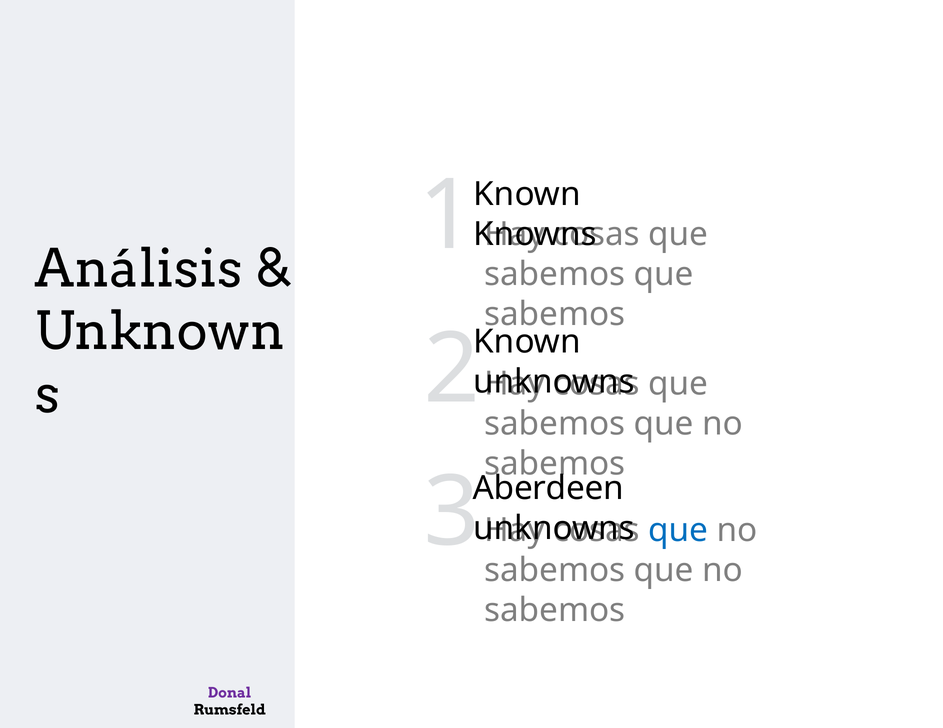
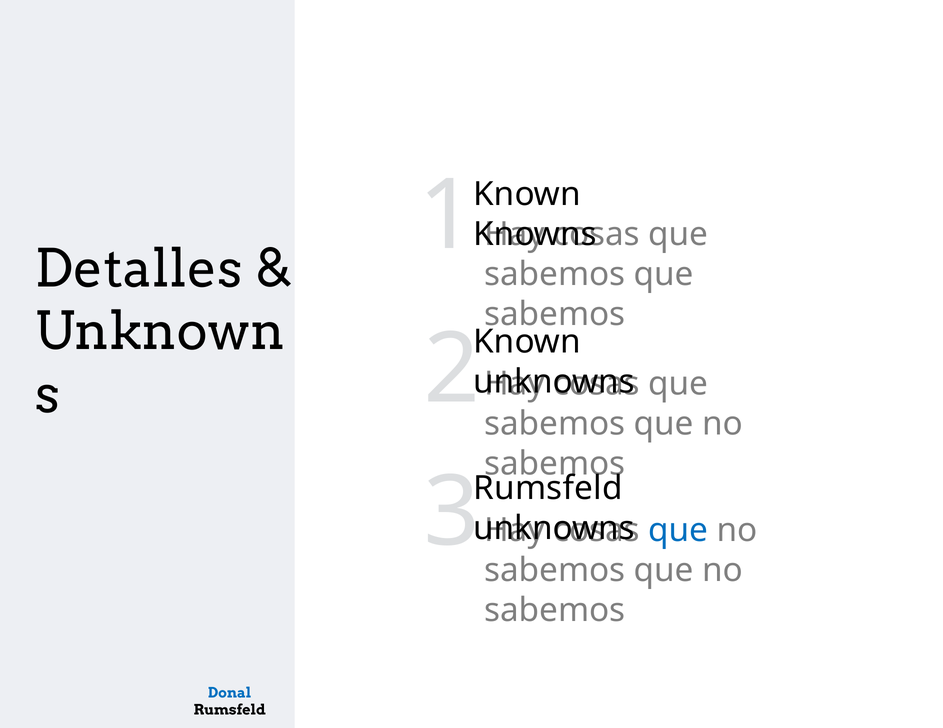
Análisis: Análisis -> Detalles
Aberdeen at (548, 489): Aberdeen -> Rumsfeld
Donal colour: purple -> blue
